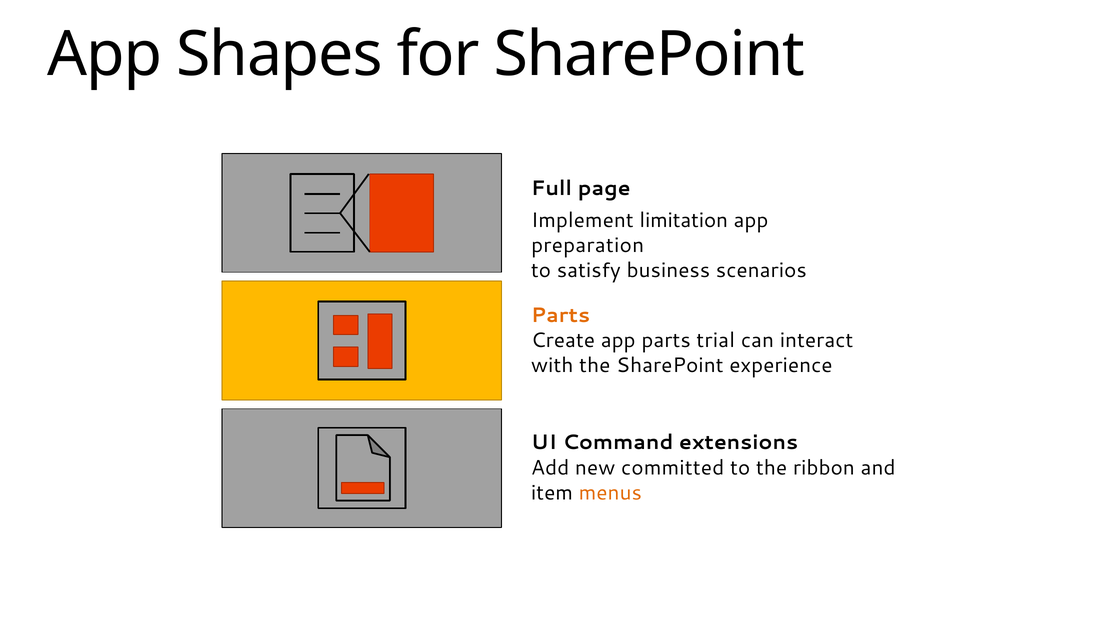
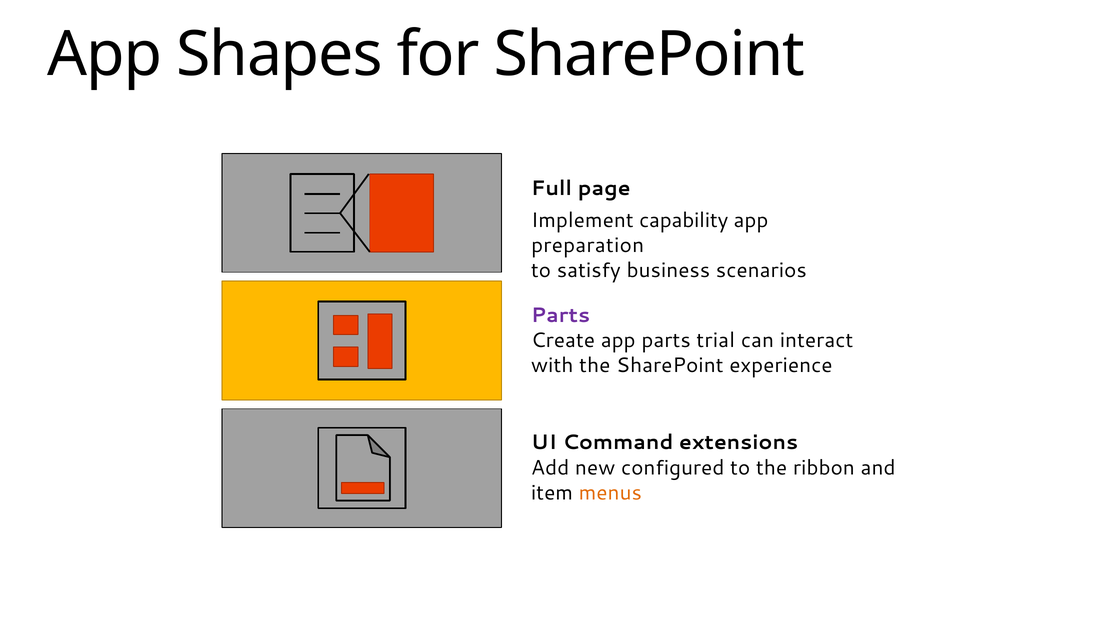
limitation: limitation -> capability
Parts at (560, 315) colour: orange -> purple
committed: committed -> configured
